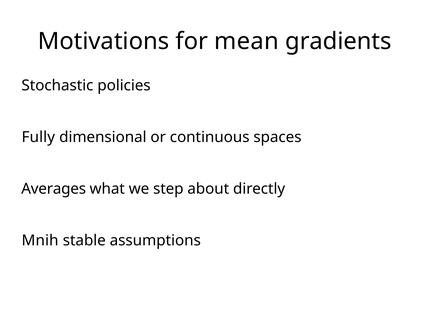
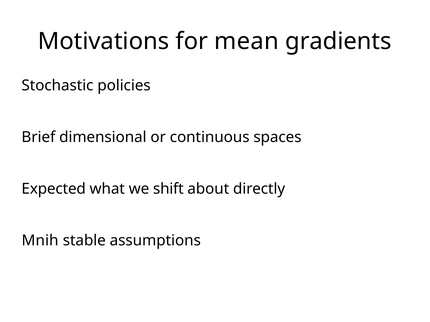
Fully: Fully -> Brief
Averages: Averages -> Expected
step: step -> shift
